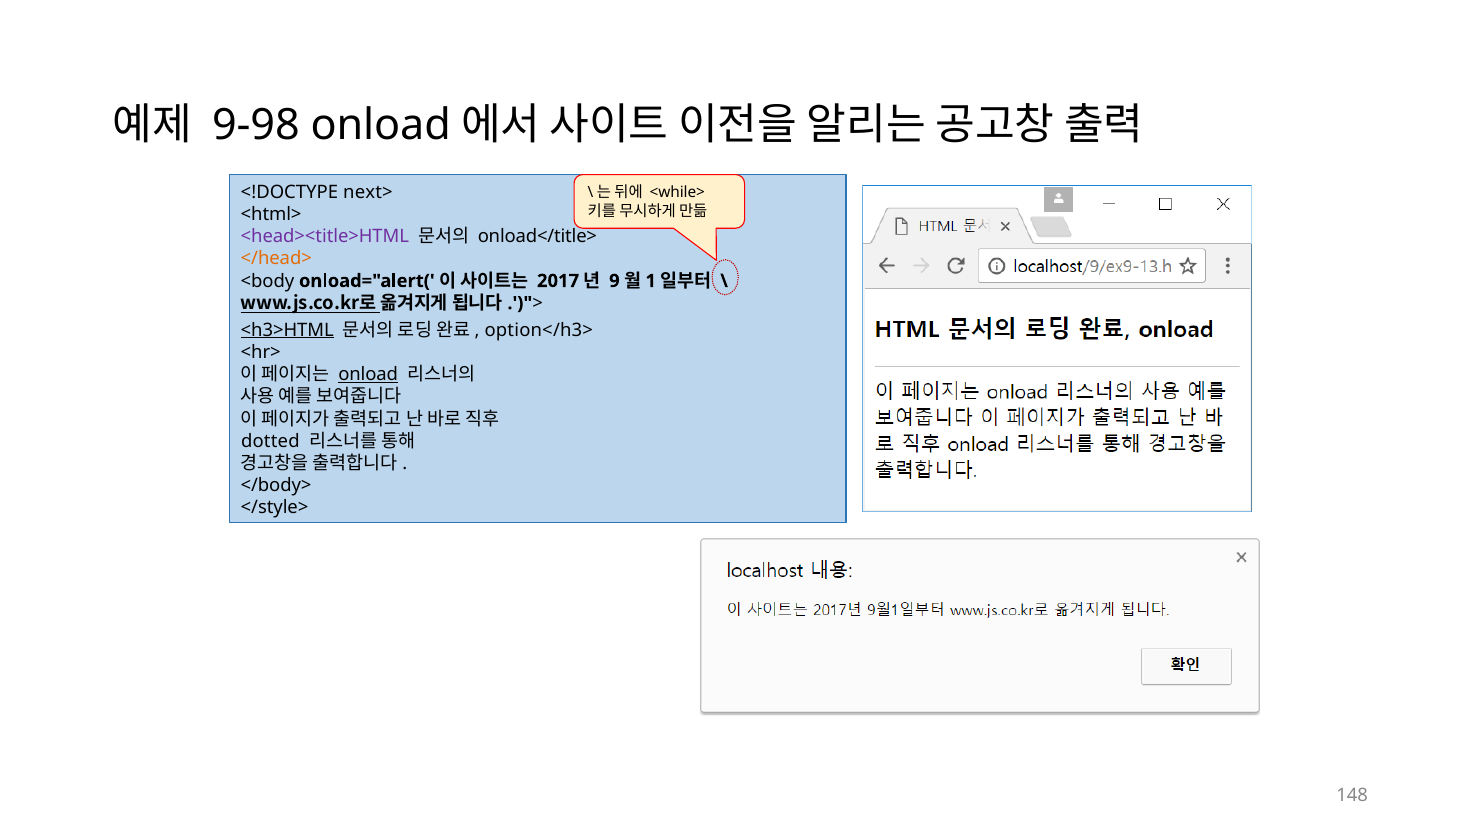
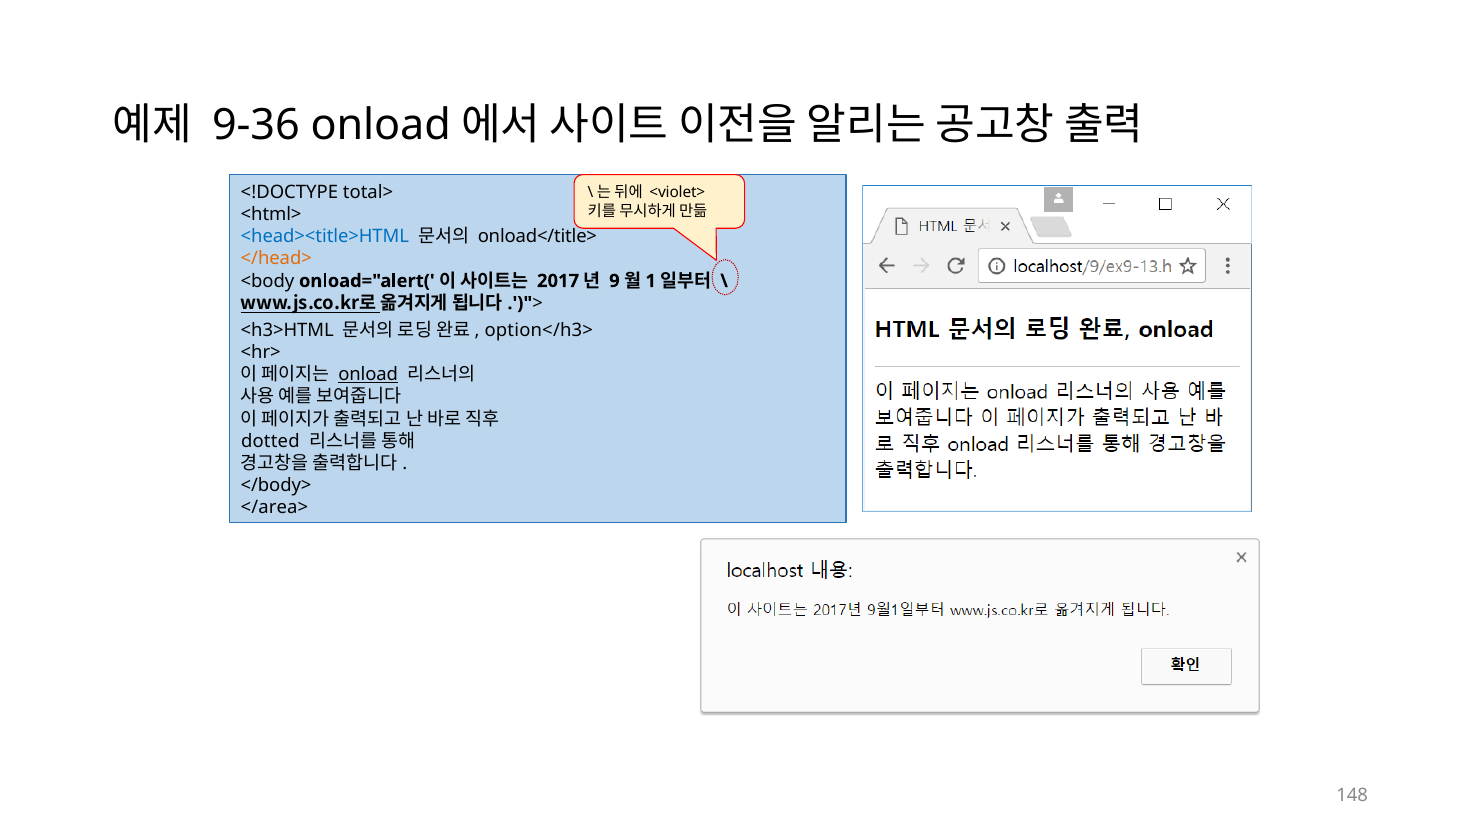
9-98: 9-98 -> 9-36
<while>: <while> -> <violet>
next>: next> -> total>
<head><title>HTML colour: purple -> blue
<h3>HTML underline: present -> none
</style>: </style> -> </area>
